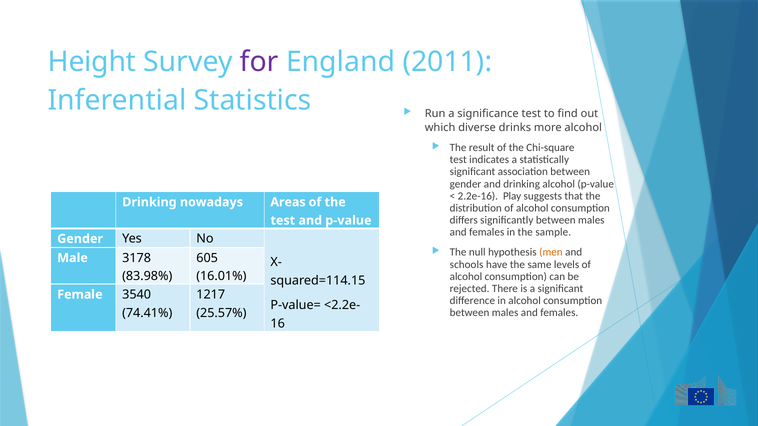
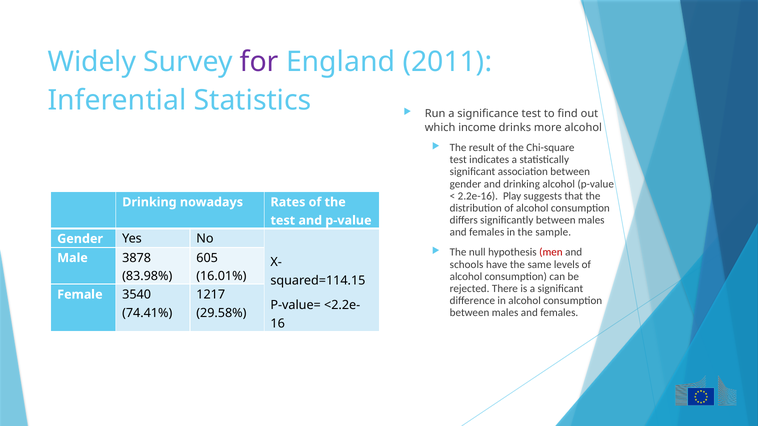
Height: Height -> Widely
diverse: diverse -> income
Areas: Areas -> Rates
men colour: orange -> red
3178: 3178 -> 3878
25.57%: 25.57% -> 29.58%
